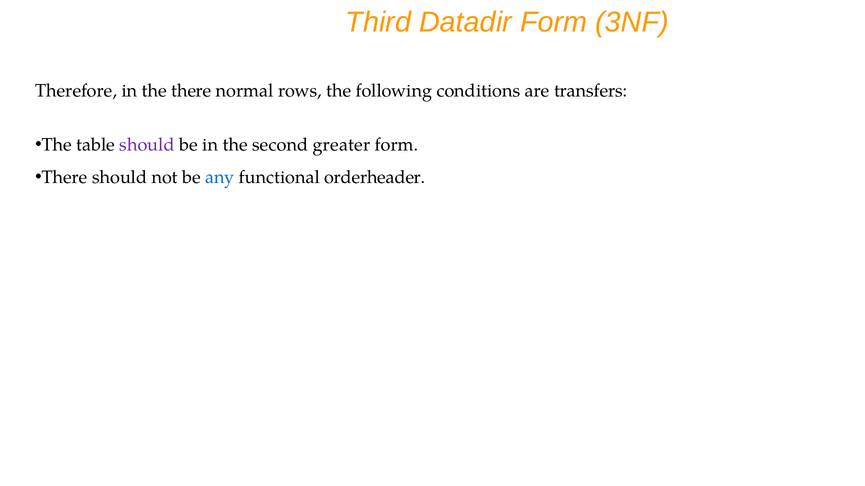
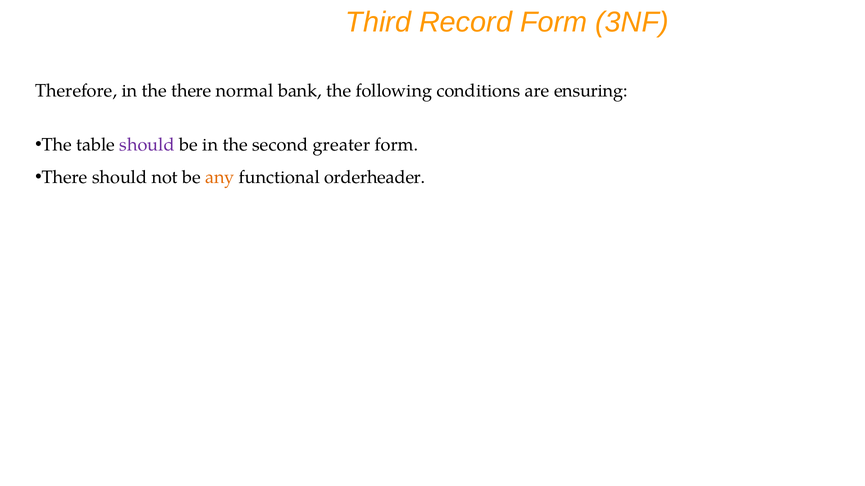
Datadir: Datadir -> Record
rows: rows -> bank
transfers: transfers -> ensuring
any colour: blue -> orange
